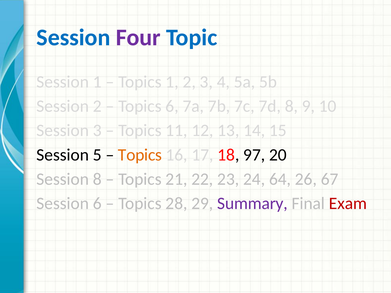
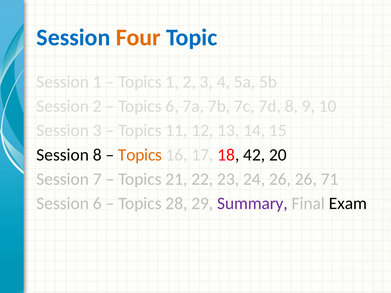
Four colour: purple -> orange
Session 5: 5 -> 8
97: 97 -> 42
Session 8: 8 -> 7
24 64: 64 -> 26
67: 67 -> 71
Exam colour: red -> black
